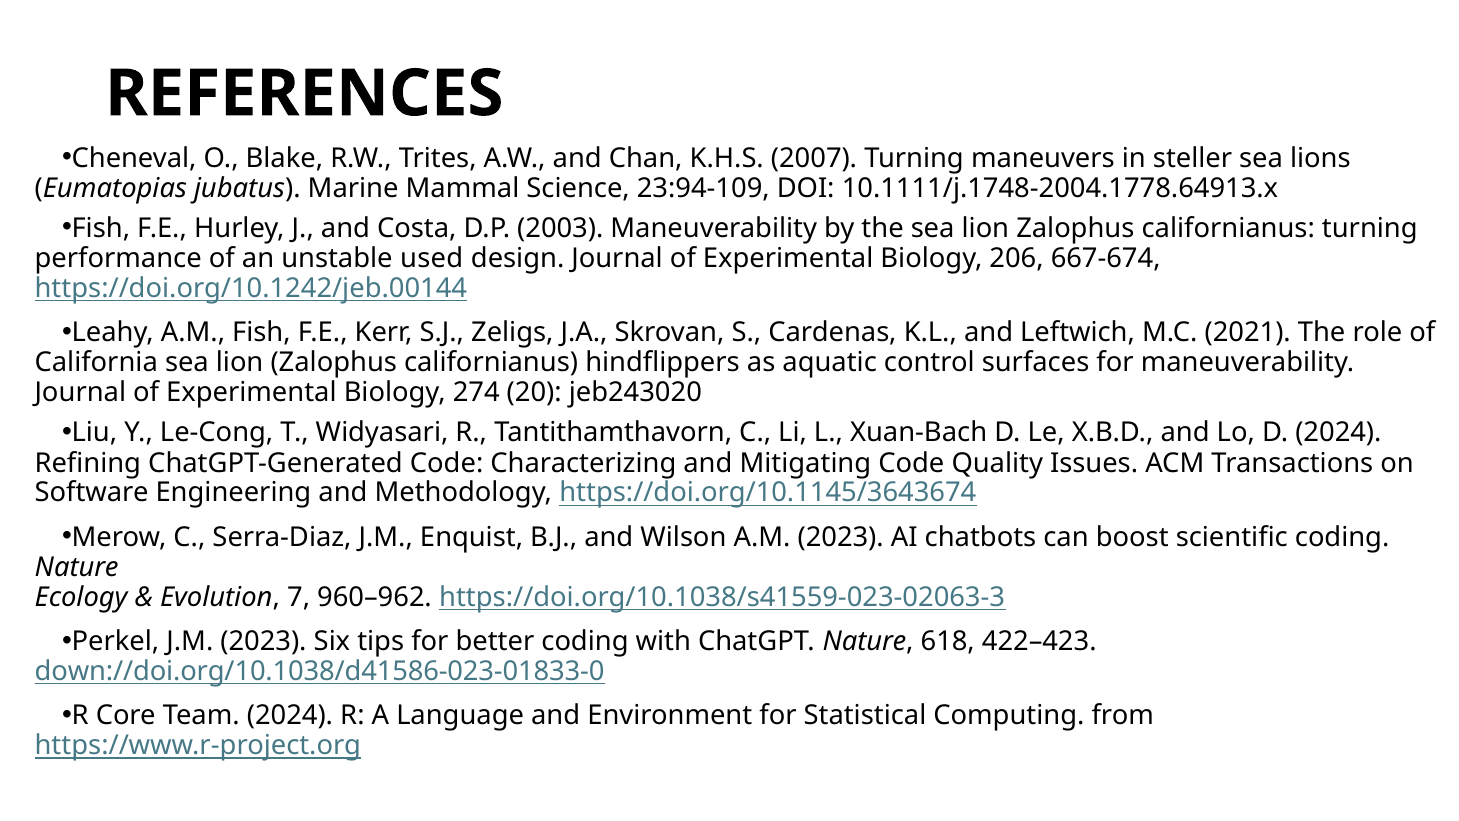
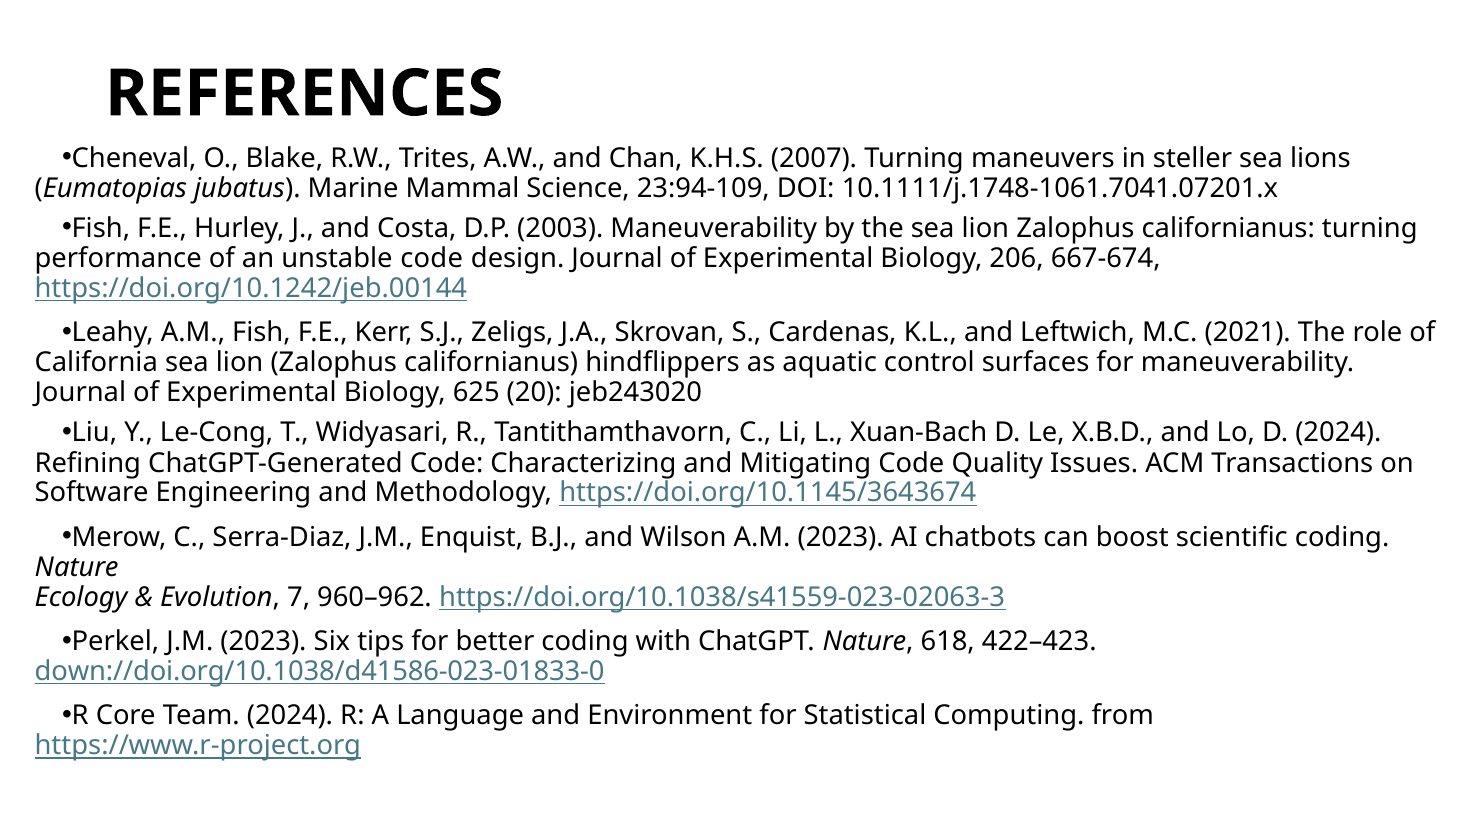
10.1111/j.1748-2004.1778.64913.x: 10.1111/j.1748-2004.1778.64913.x -> 10.1111/j.1748-1061.7041.07201.x
unstable used: used -> code
274: 274 -> 625
